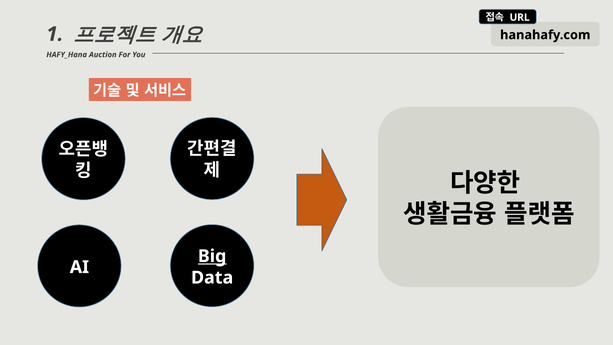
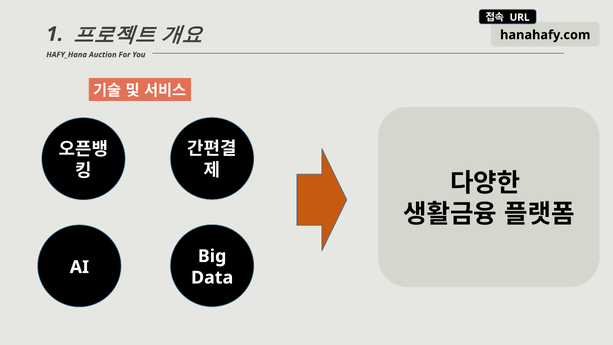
Big underline: present -> none
